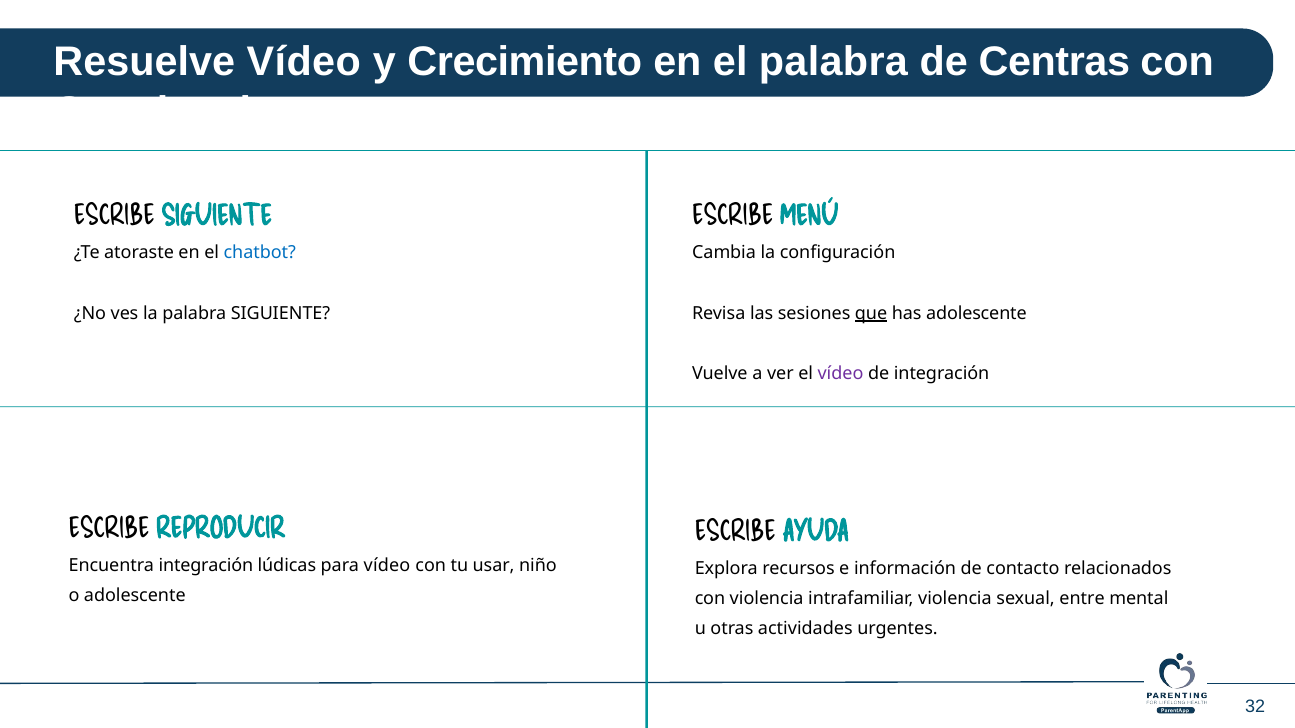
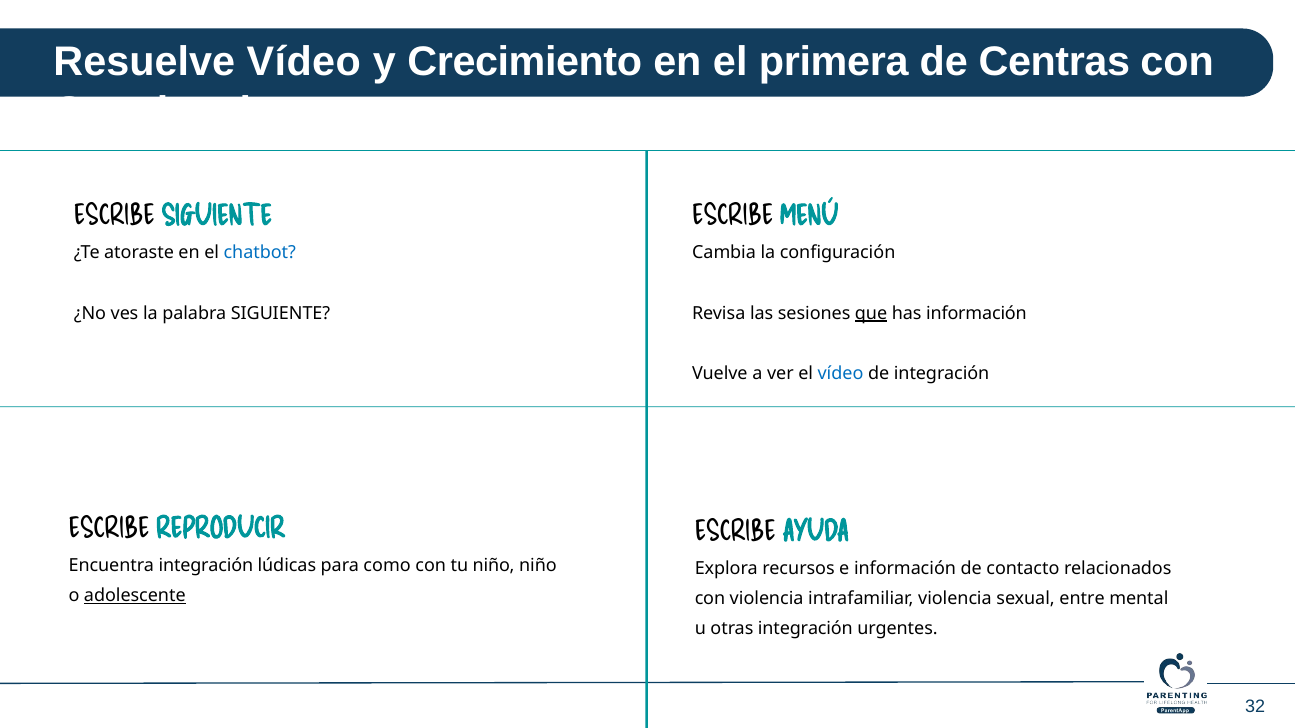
el palabra: palabra -> primera
has adolescente: adolescente -> información
vídeo at (841, 374) colour: purple -> blue
para vídeo: vídeo -> como
tu usar: usar -> niño
adolescente at (135, 596) underline: none -> present
otras actividades: actividades -> integración
